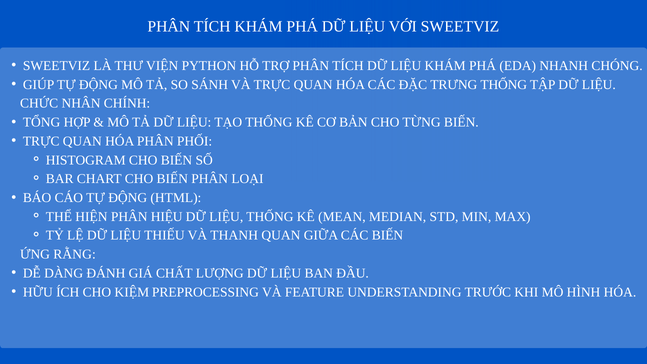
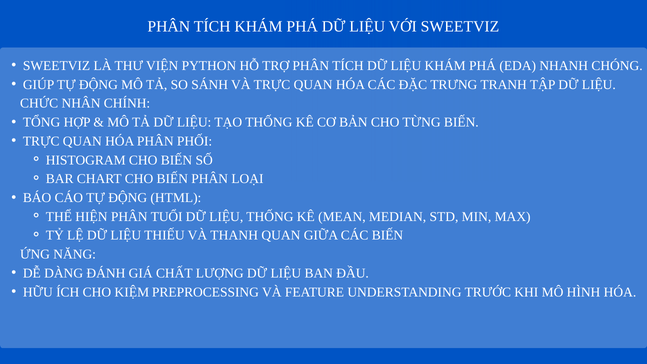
TRƯNG THỐNG: THỐNG -> TRANH
HIỆU: HIỆU -> TUỔI
RẰNG: RẰNG -> NĂNG
